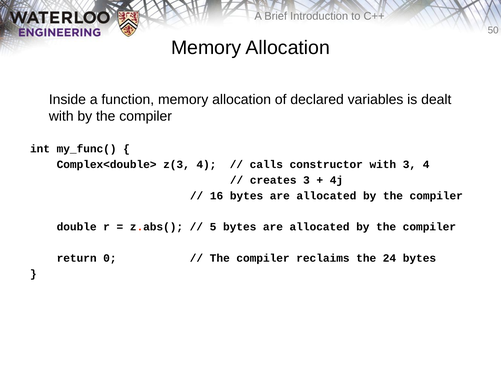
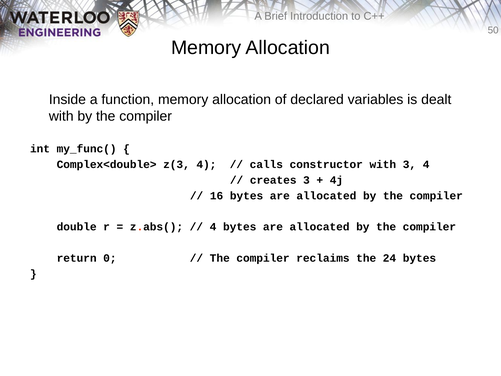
5 at (213, 227): 5 -> 4
